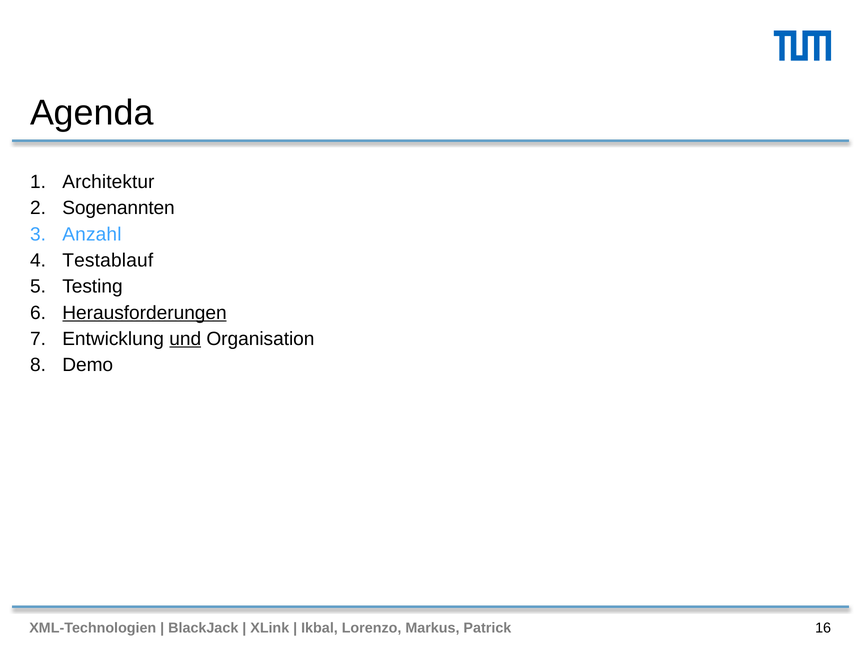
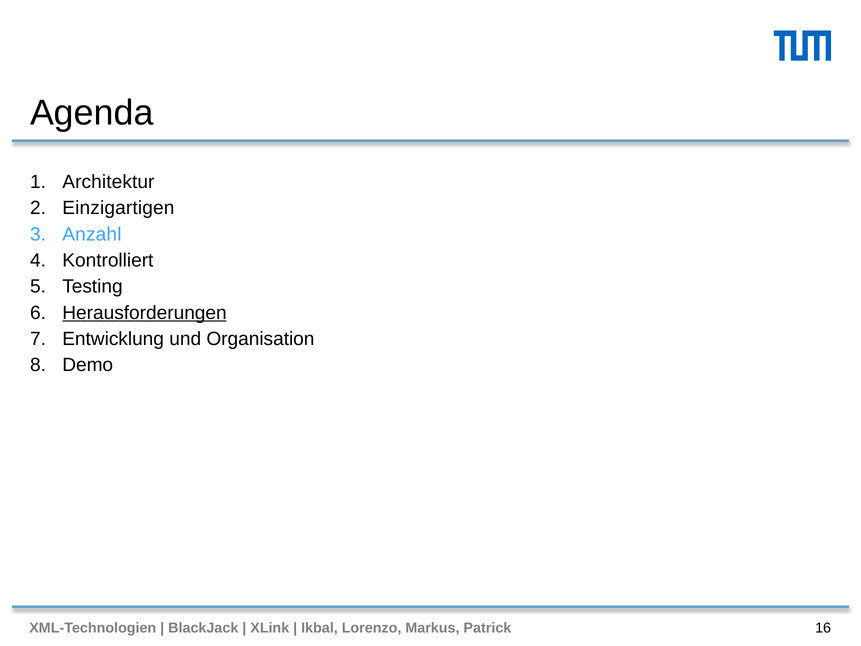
Sogenannten: Sogenannten -> Einzigartigen
Testablauf: Testablauf -> Kontrolliert
und underline: present -> none
